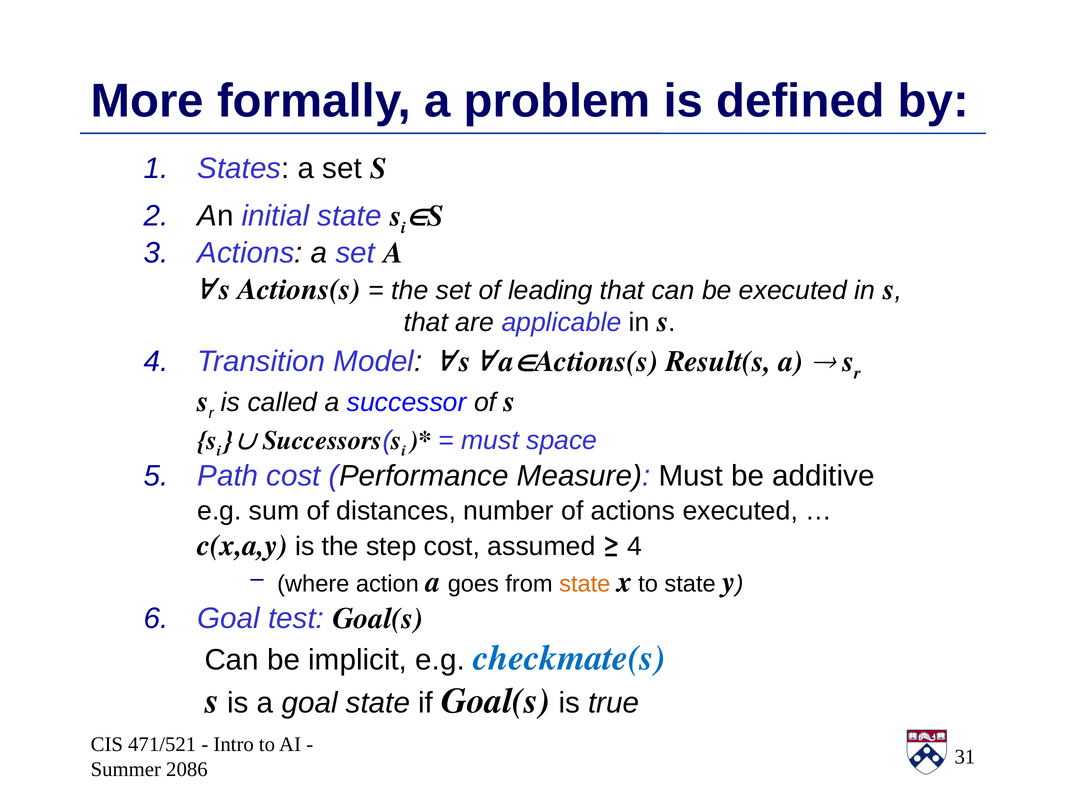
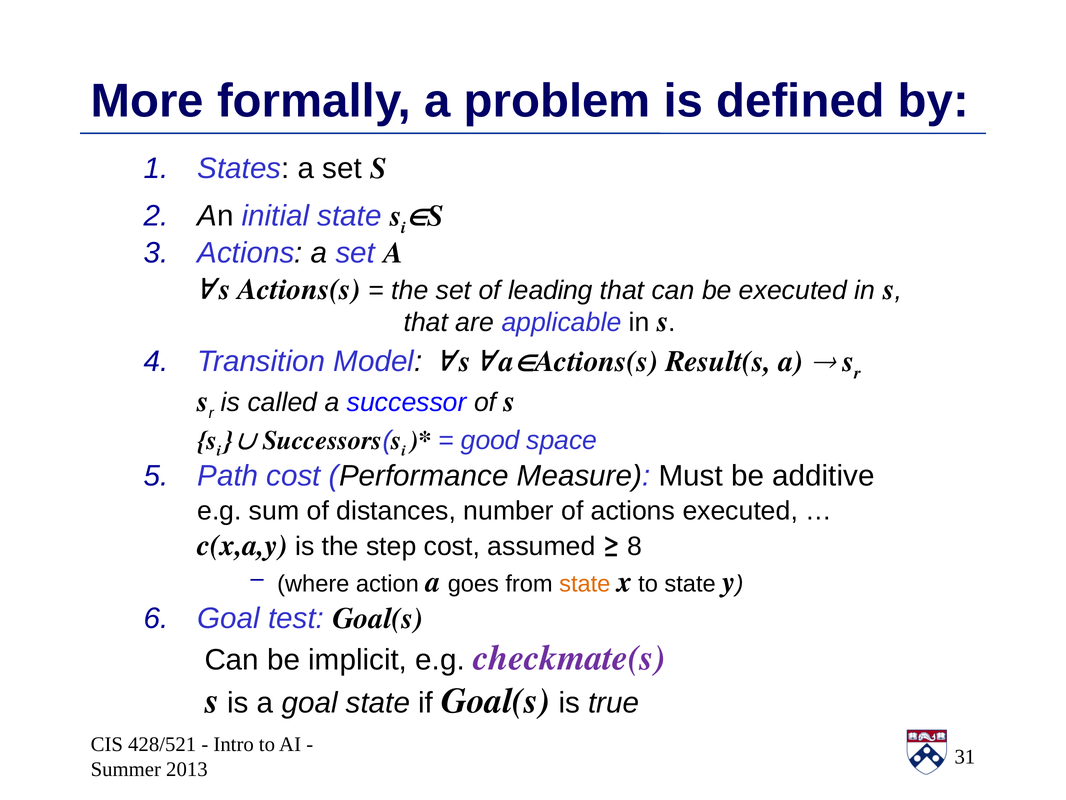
must at (490, 440): must -> good
4 at (635, 546): 4 -> 8
checkmate(s colour: blue -> purple
471/521: 471/521 -> 428/521
2086: 2086 -> 2013
